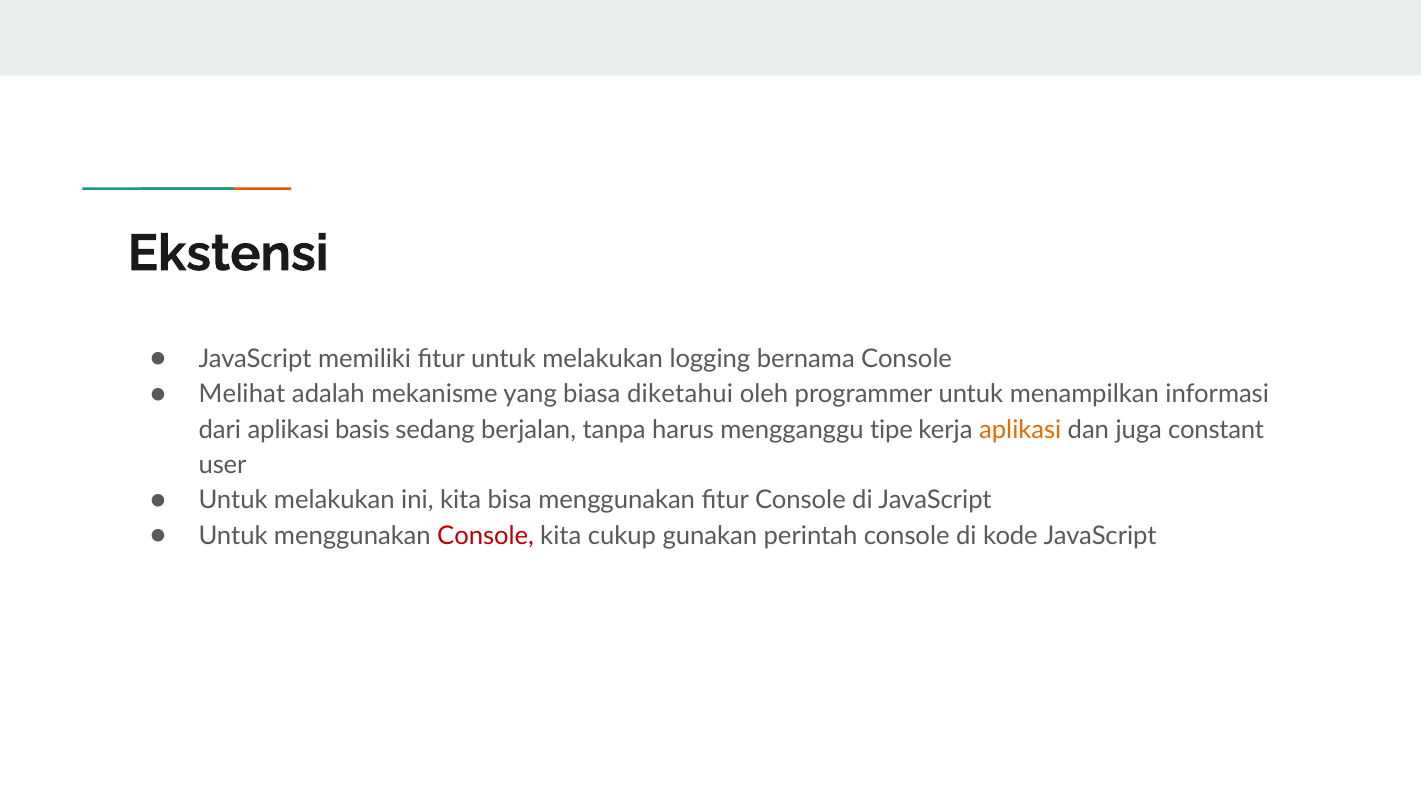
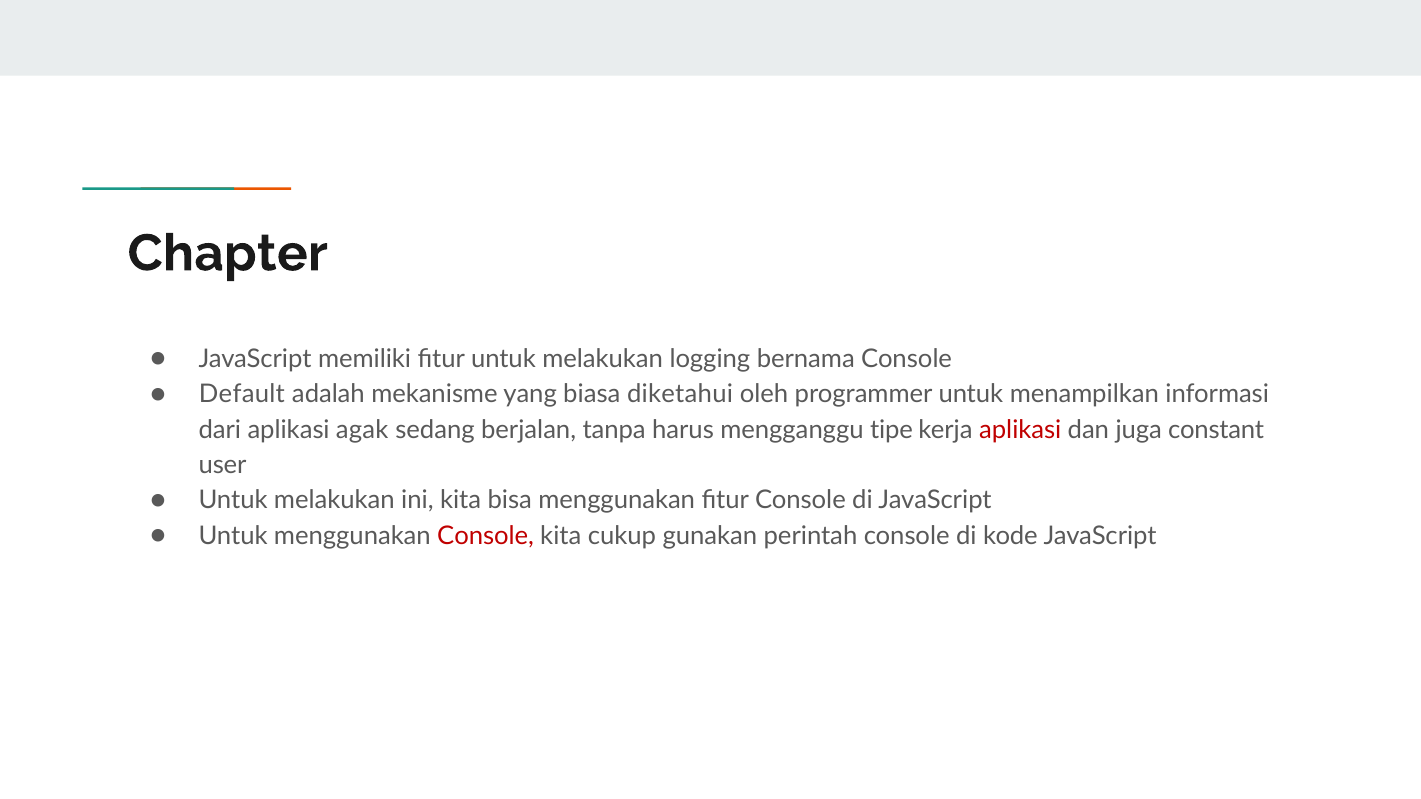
Ekstensi: Ekstensi -> Chapter
Melihat: Melihat -> Default
basis: basis -> agak
aplikasi at (1020, 430) colour: orange -> red
